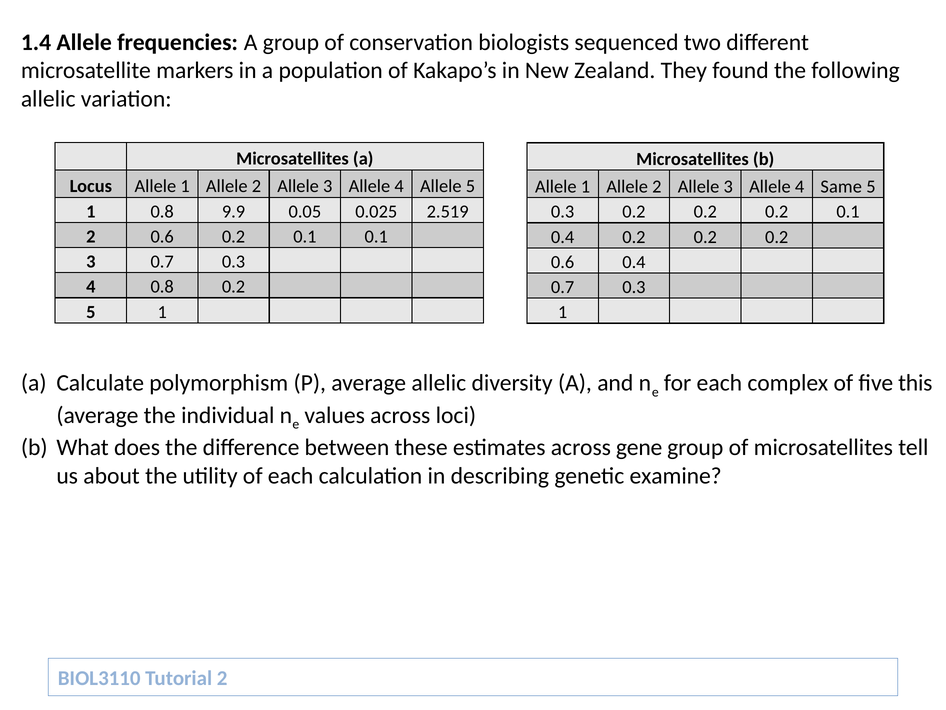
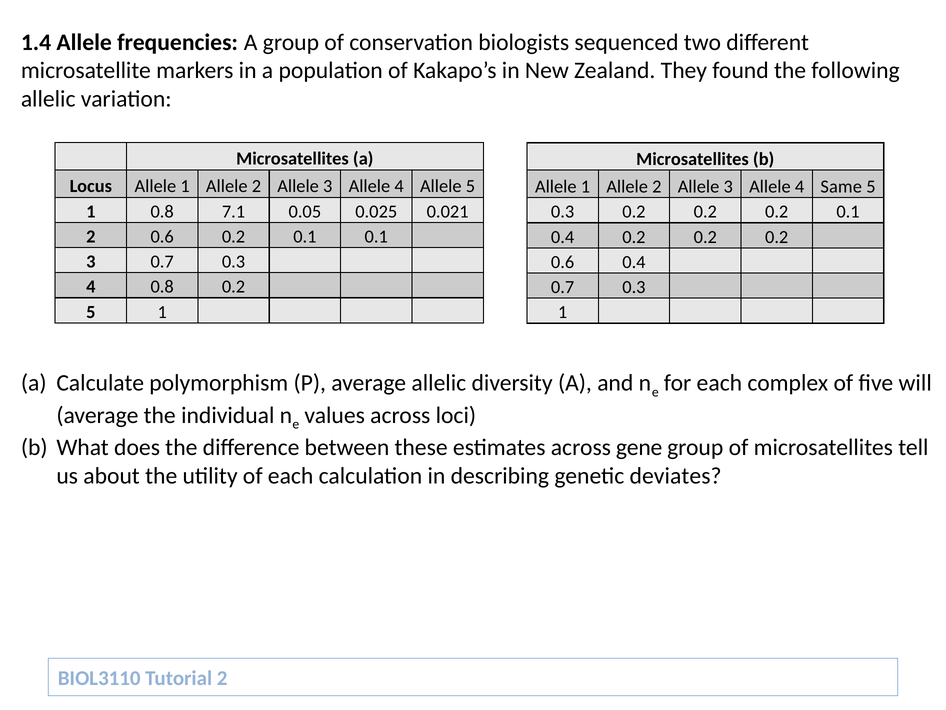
9.9: 9.9 -> 7.1
2.519: 2.519 -> 0.021
this: this -> will
examine: examine -> deviates
